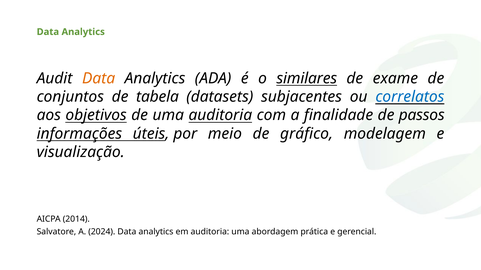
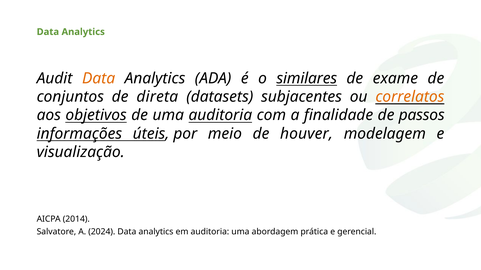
tabela: tabela -> direta
correlatos colour: blue -> orange
gráfico: gráfico -> houver
